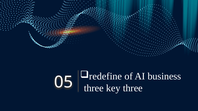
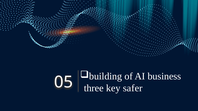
redefine: redefine -> building
key three: three -> safer
